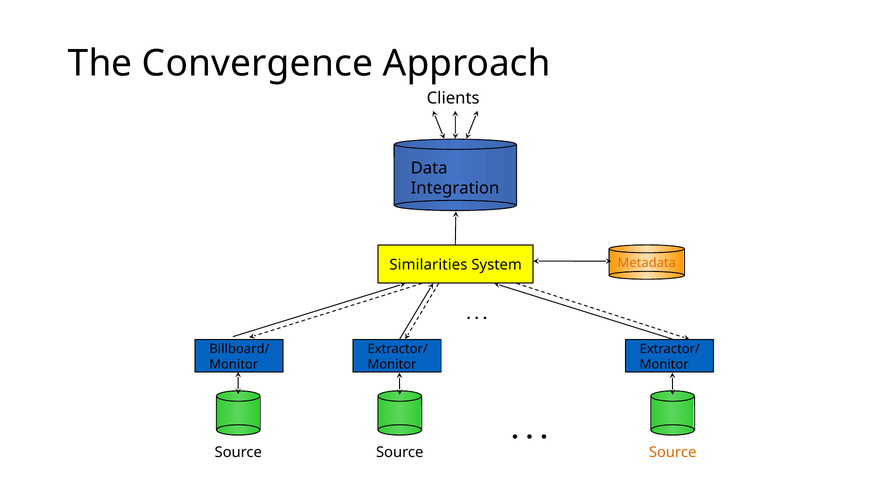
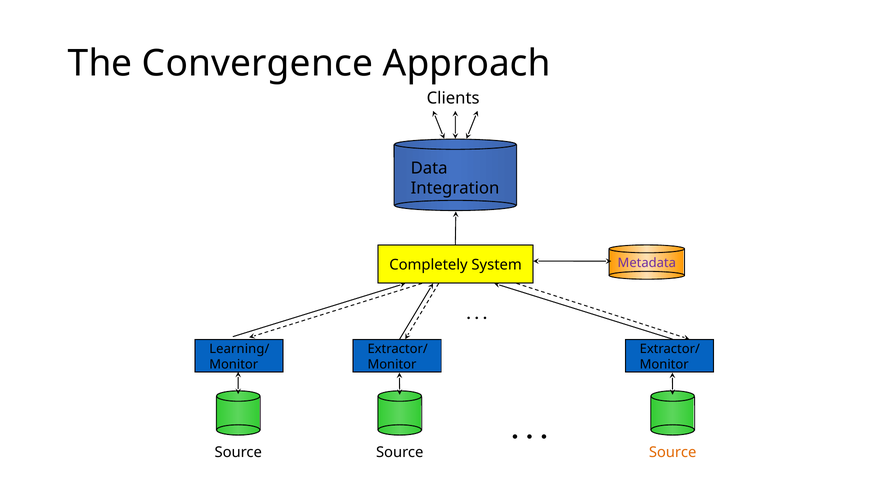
Metadata colour: orange -> purple
Similarities: Similarities -> Completely
Billboard/: Billboard/ -> Learning/
